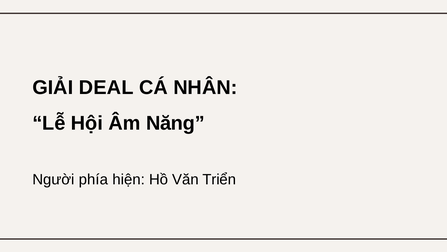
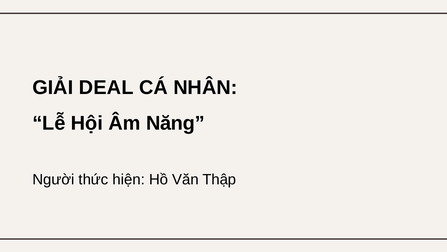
phía: phía -> thức
Triển: Triển -> Thập
